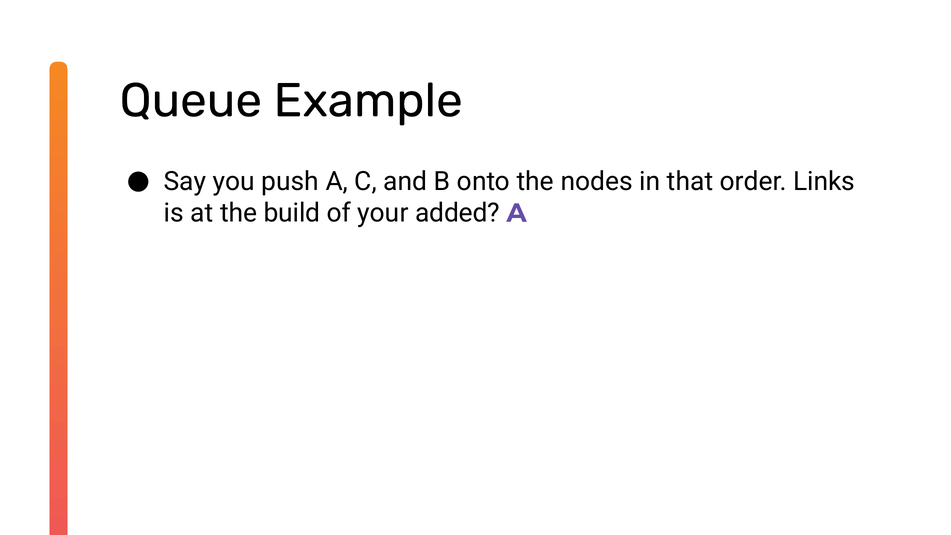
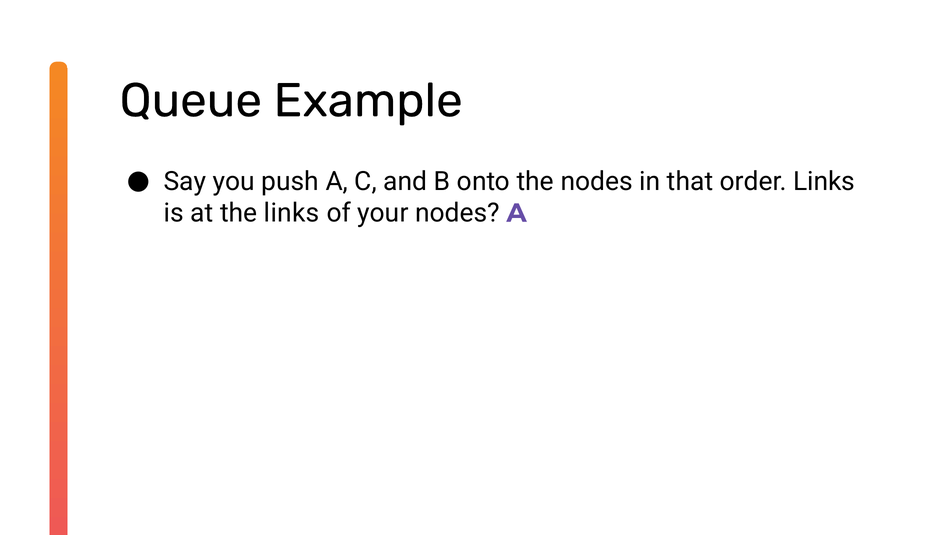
the build: build -> links
your added: added -> nodes
